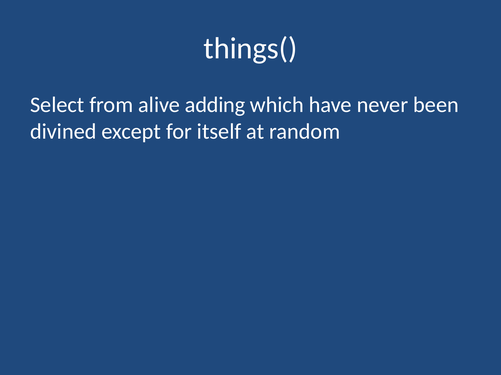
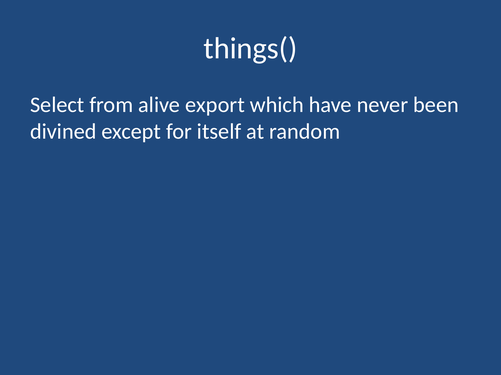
adding: adding -> export
